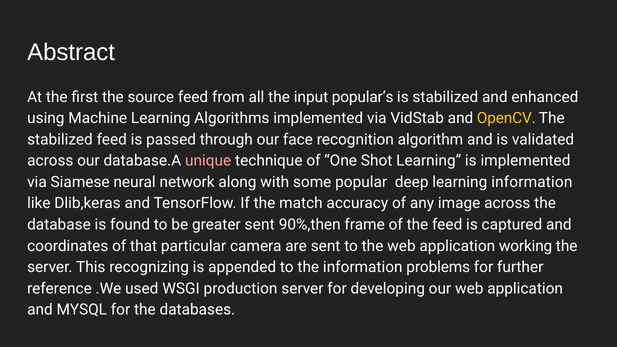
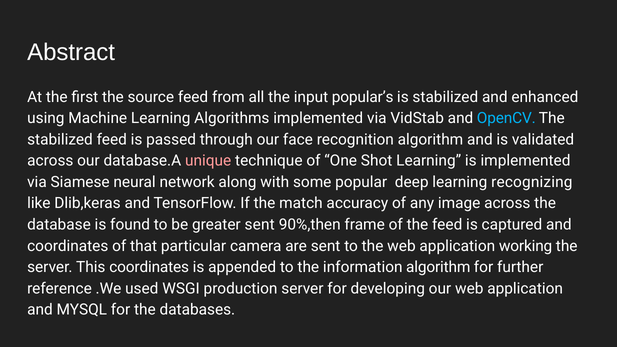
OpenCV colour: yellow -> light blue
learning information: information -> recognizing
This recognizing: recognizing -> coordinates
information problems: problems -> algorithm
